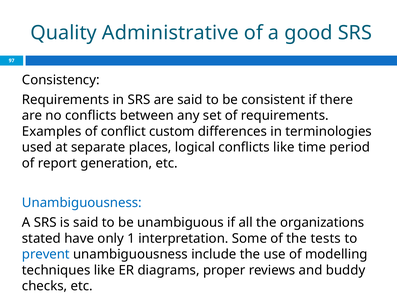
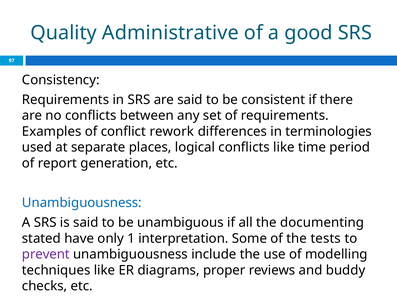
custom: custom -> rework
organizations: organizations -> documenting
prevent colour: blue -> purple
